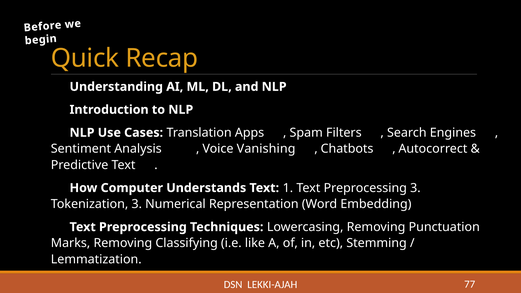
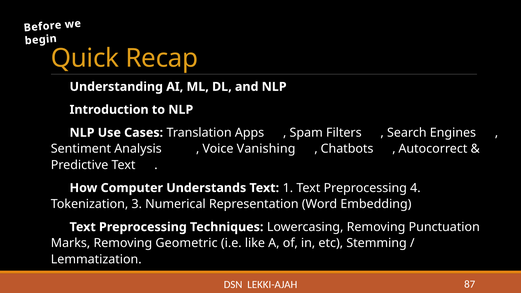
Preprocessing 3: 3 -> 4
Classifying: Classifying -> Geometric
77: 77 -> 87
